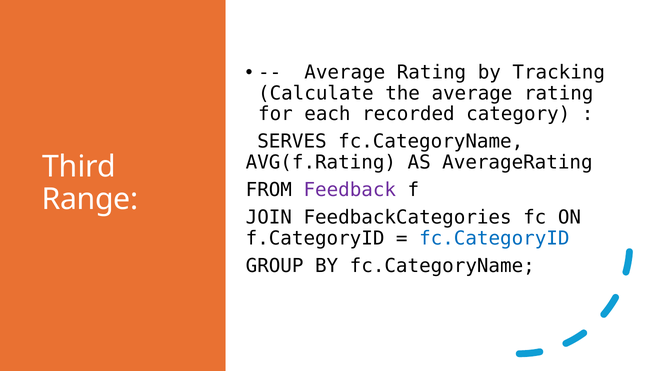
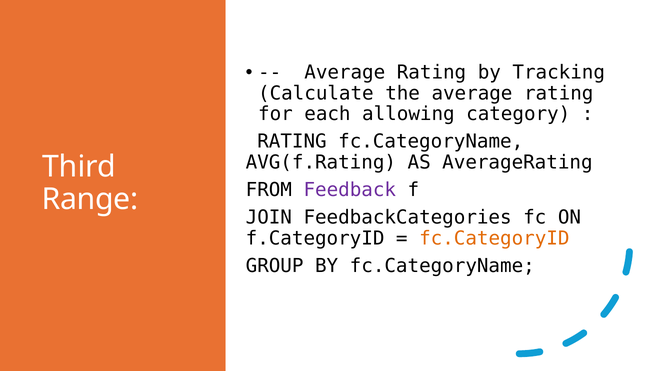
recorded: recorded -> allowing
SERVES at (292, 142): SERVES -> RATING
fc.CategoryID colour: blue -> orange
